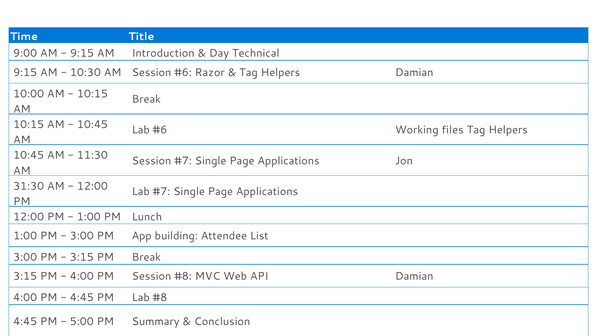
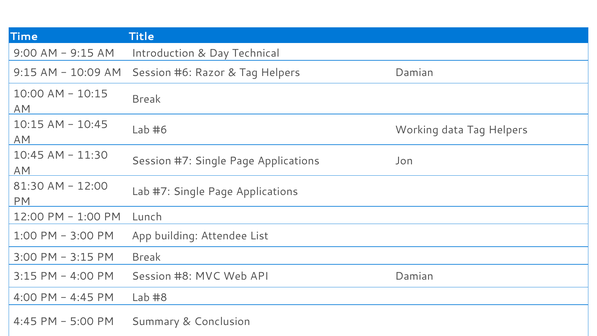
10:30: 10:30 -> 10:09
files: files -> data
31:30: 31:30 -> 81:30
